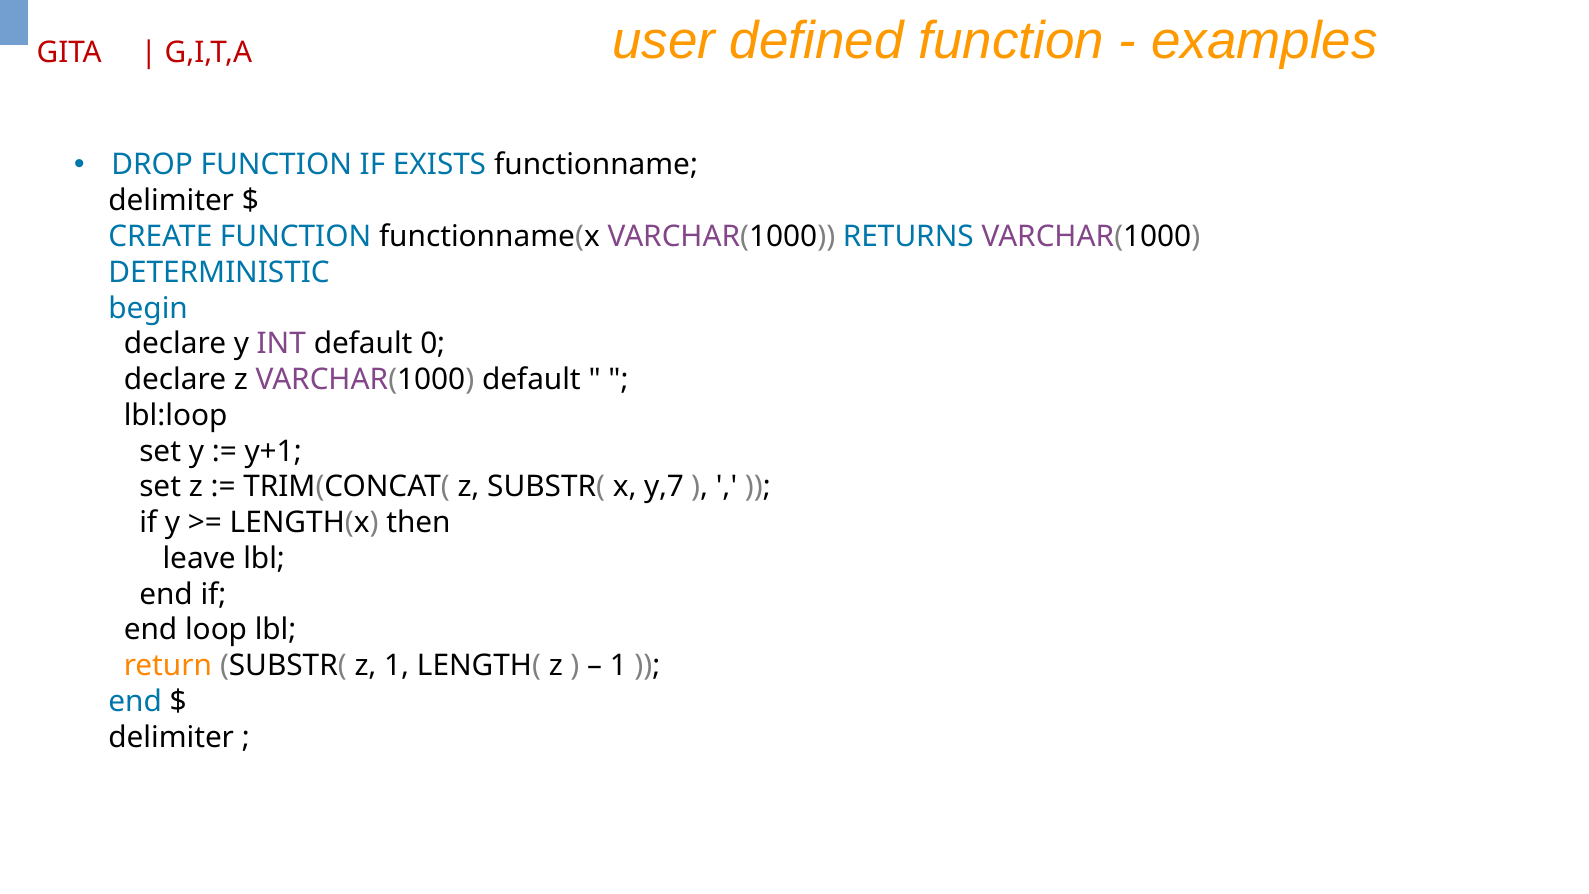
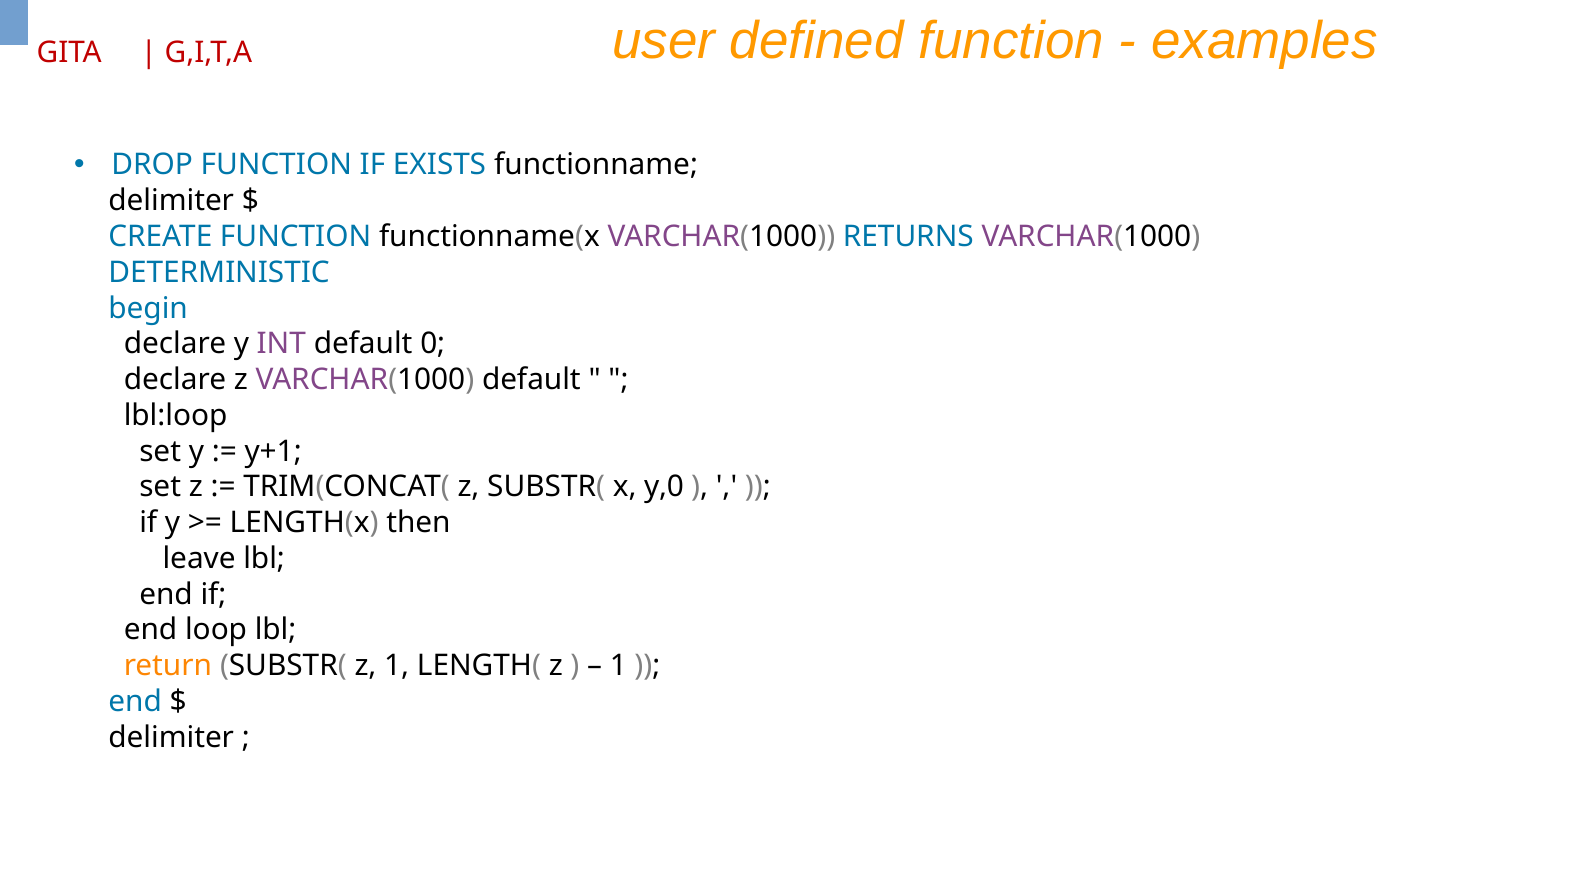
y,7: y,7 -> y,0
